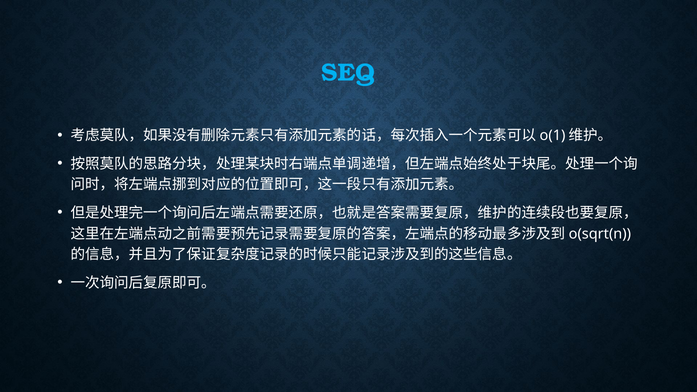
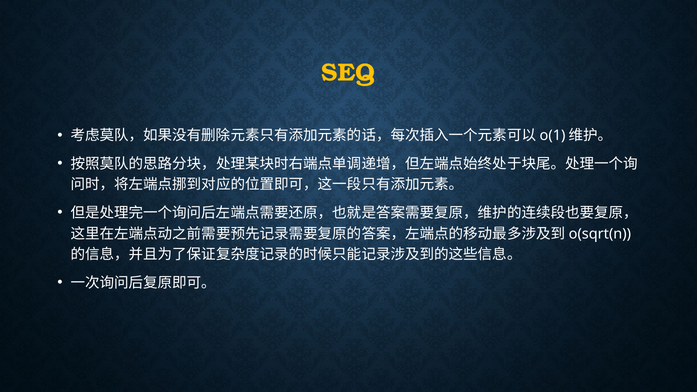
SEQ colour: light blue -> yellow
